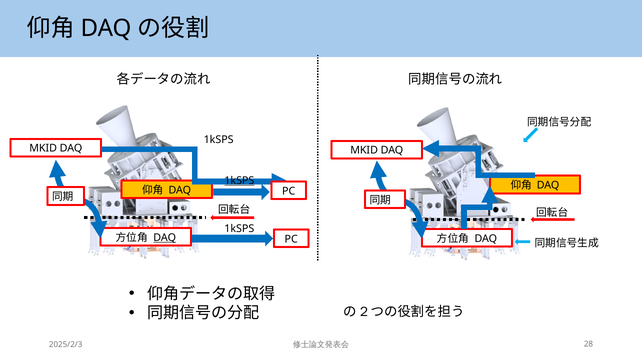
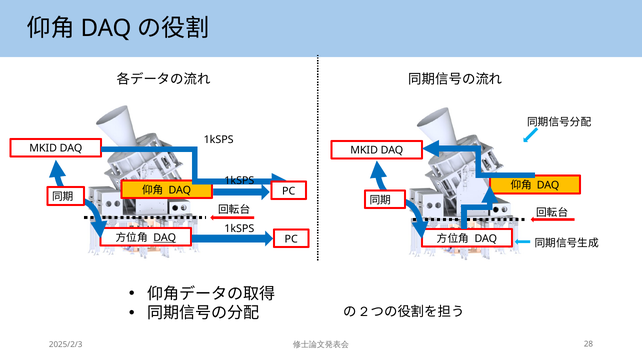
1kSPS at (239, 181) underline: present -> none
